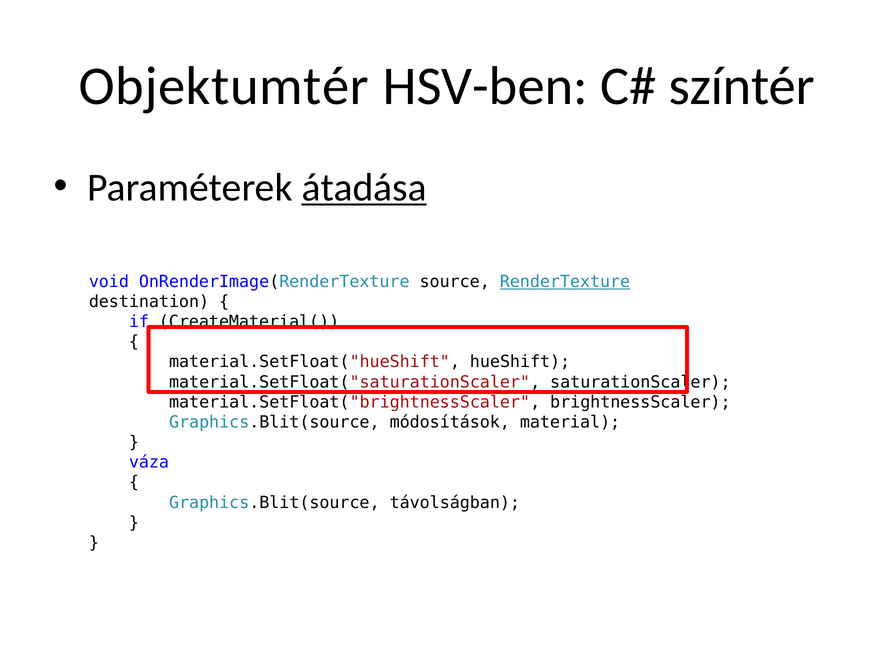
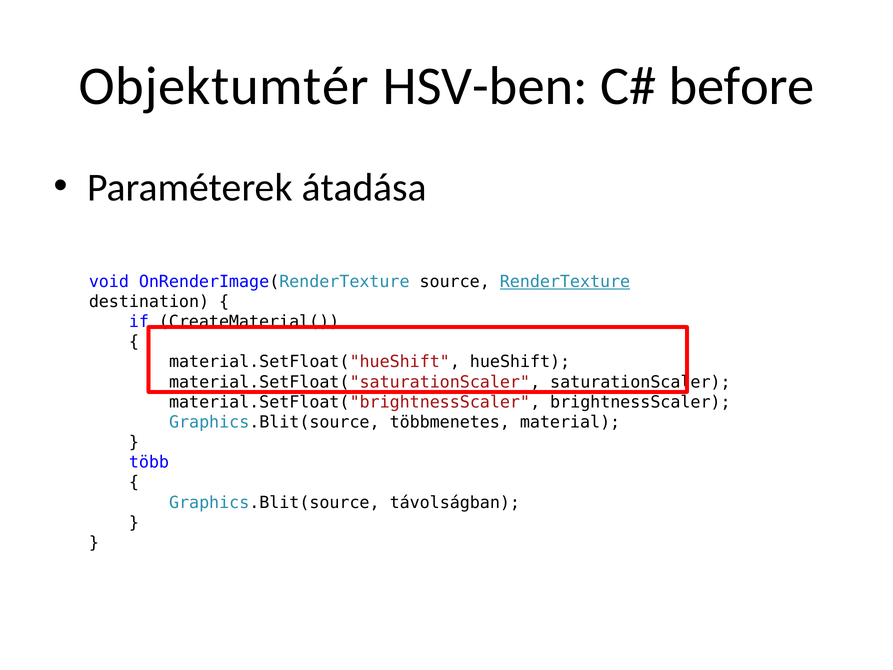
színtér: színtér -> before
átadása underline: present -> none
módosítások: módosítások -> többmenetes
váza: váza -> több
